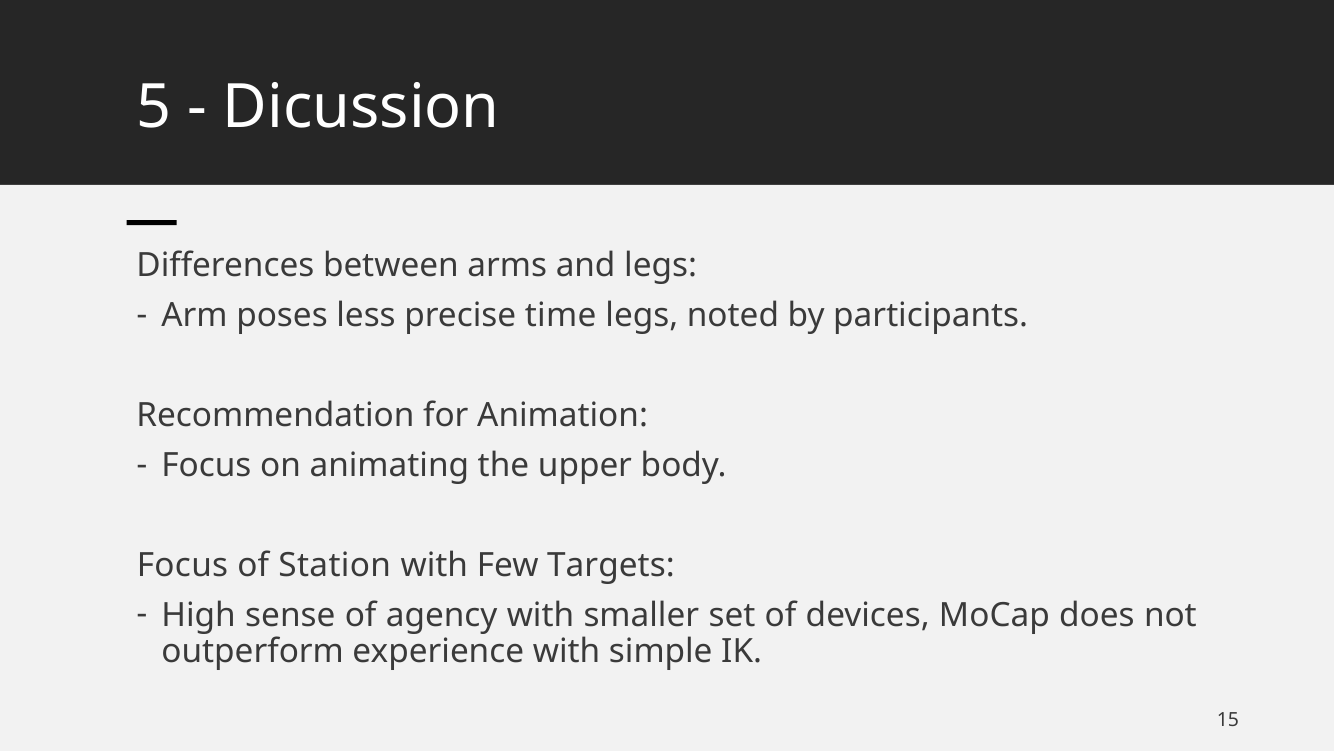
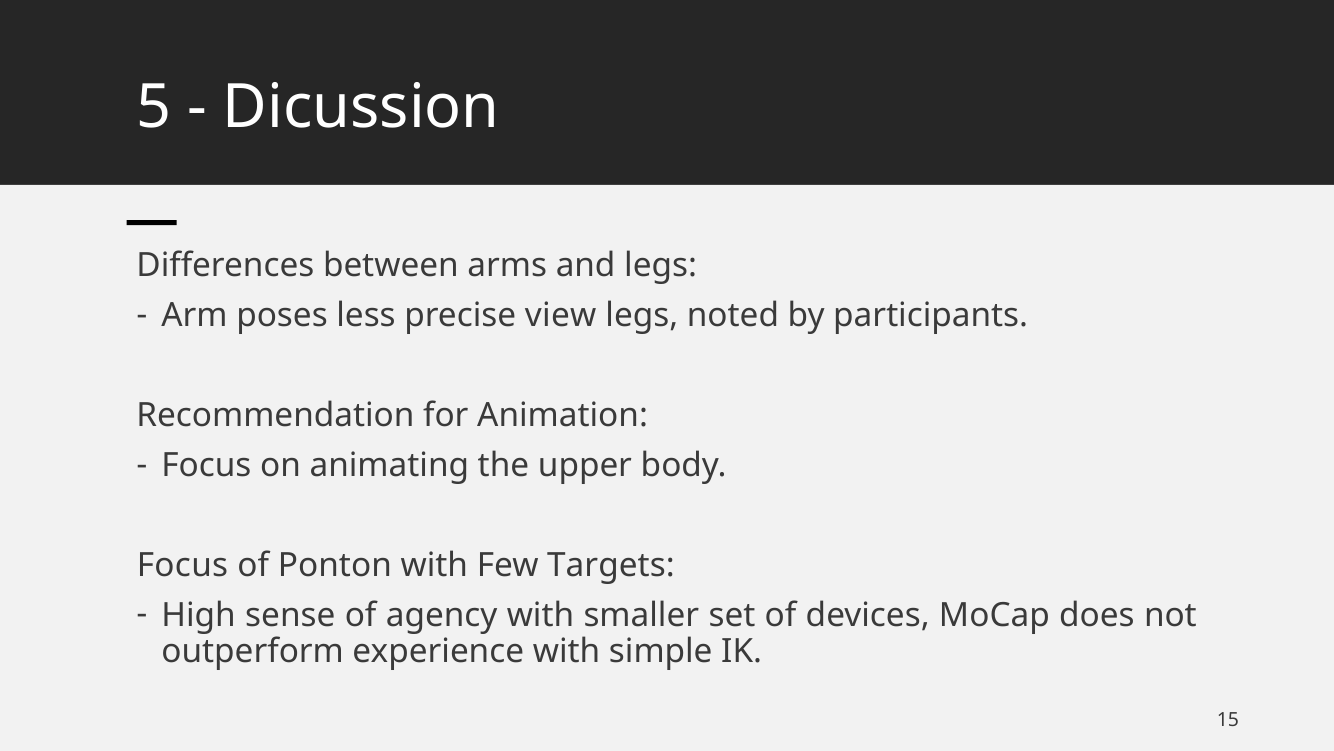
time: time -> view
Station: Station -> Ponton
